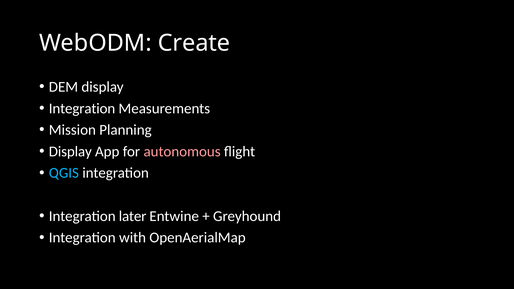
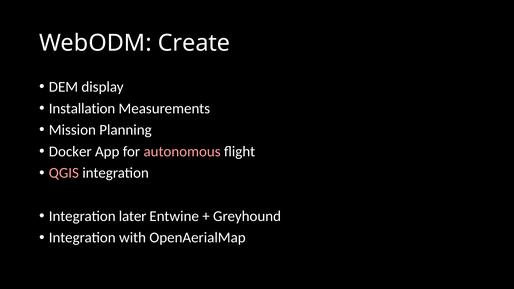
Integration at (82, 108): Integration -> Installation
Display at (70, 152): Display -> Docker
QGIS colour: light blue -> pink
